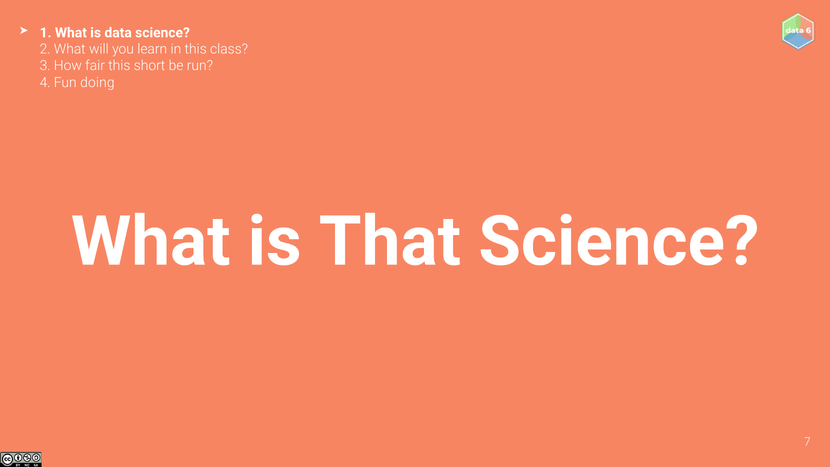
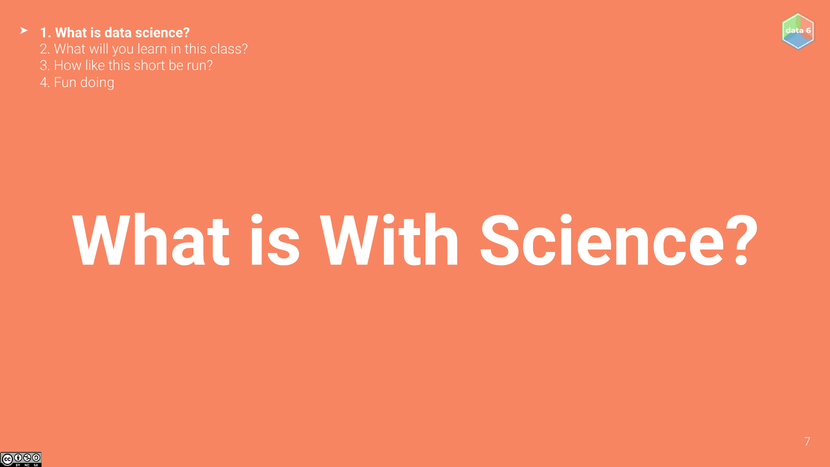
fair: fair -> like
That: That -> With
